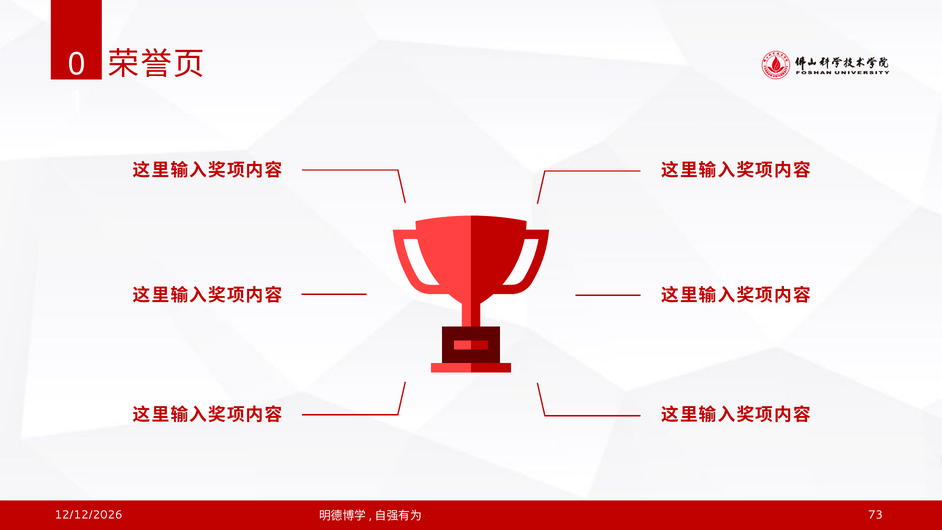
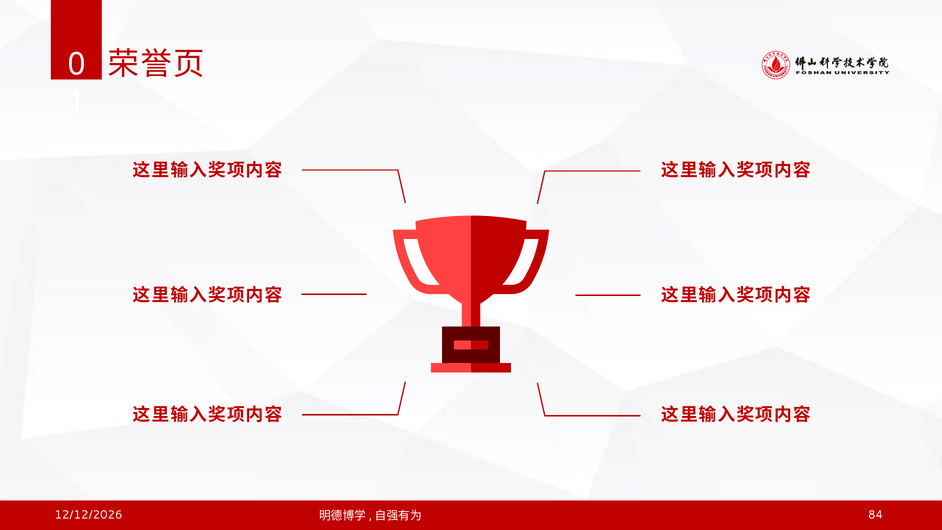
73: 73 -> 84
